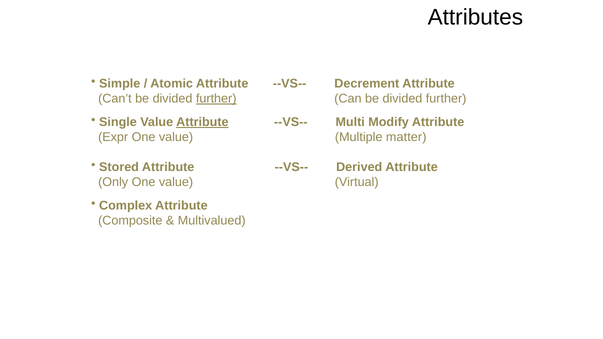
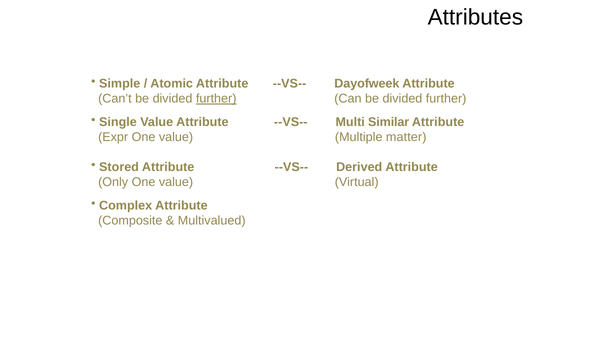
Decrement: Decrement -> Dayofweek
Attribute at (202, 122) underline: present -> none
Modify: Modify -> Similar
